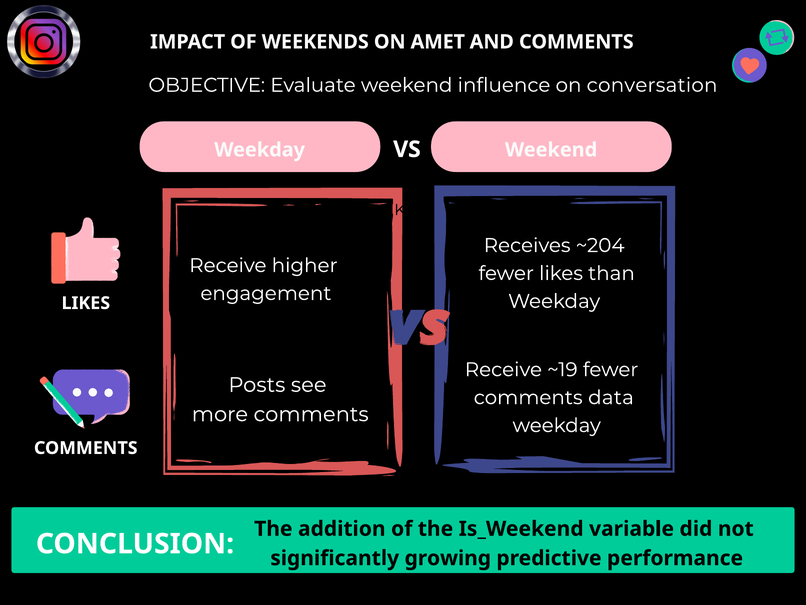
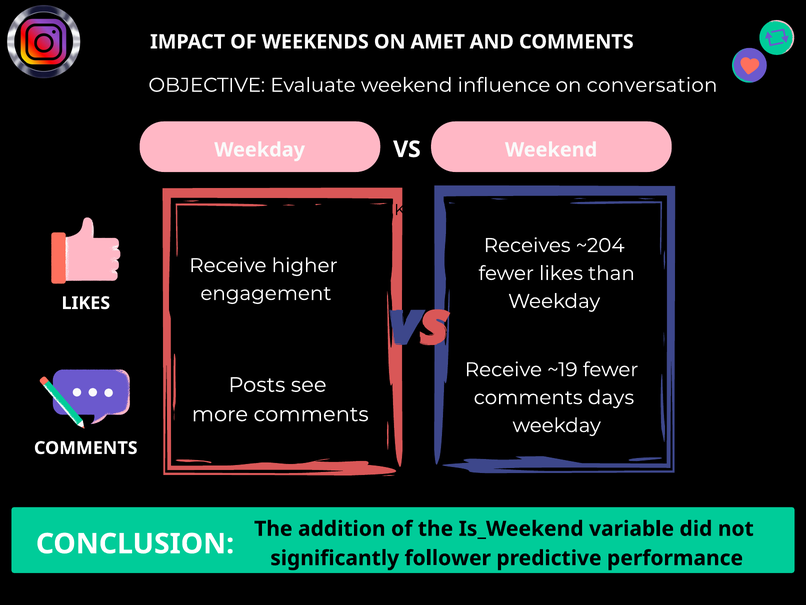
data: data -> days
growing: growing -> follower
